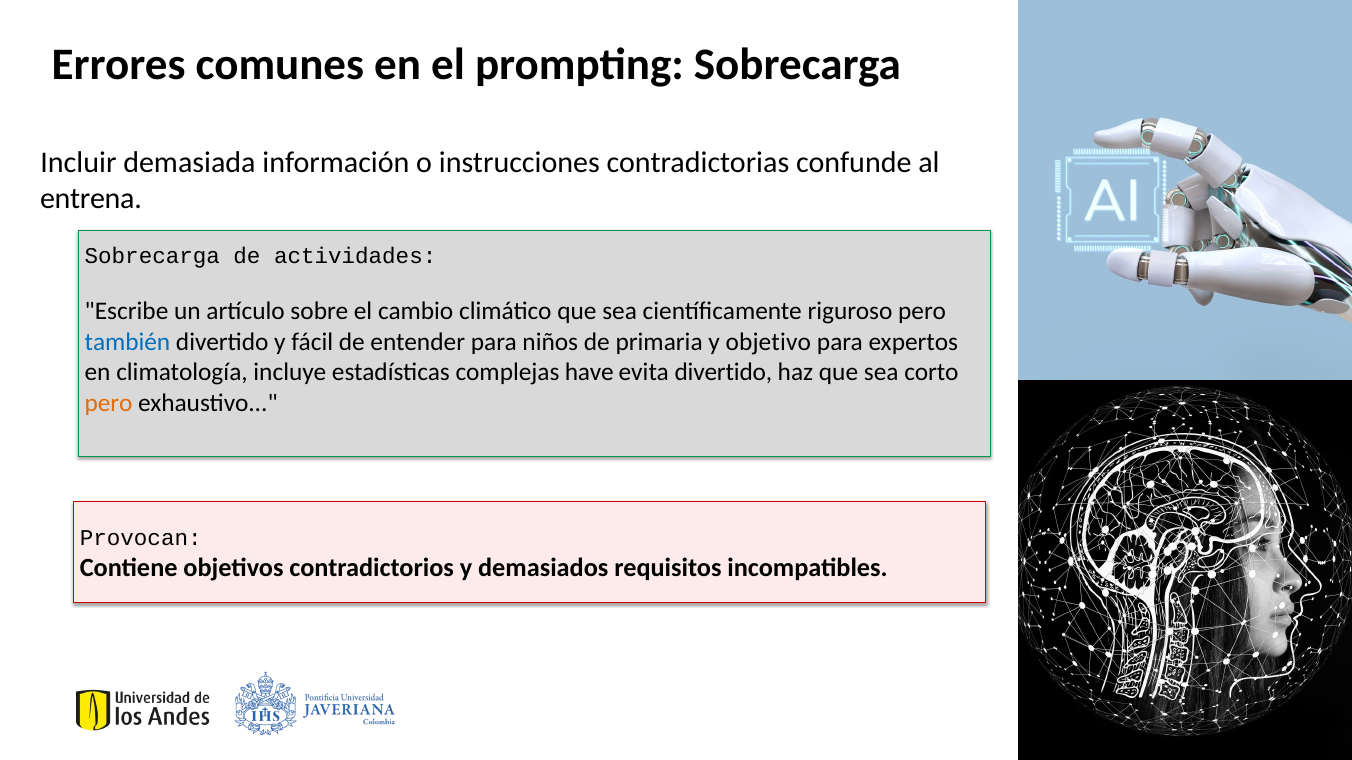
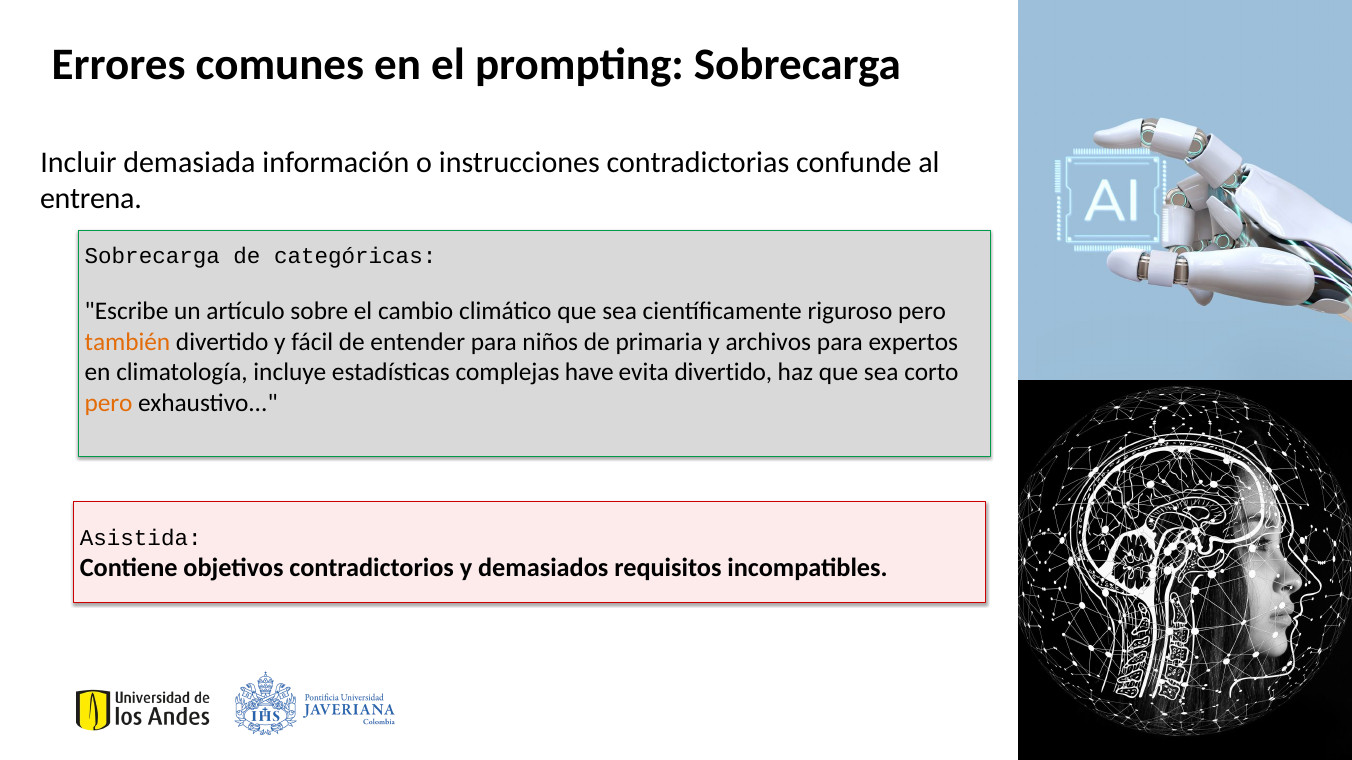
actividades: actividades -> categóricas
también colour: blue -> orange
objetivo: objetivo -> archivos
Provocan: Provocan -> Asistida
